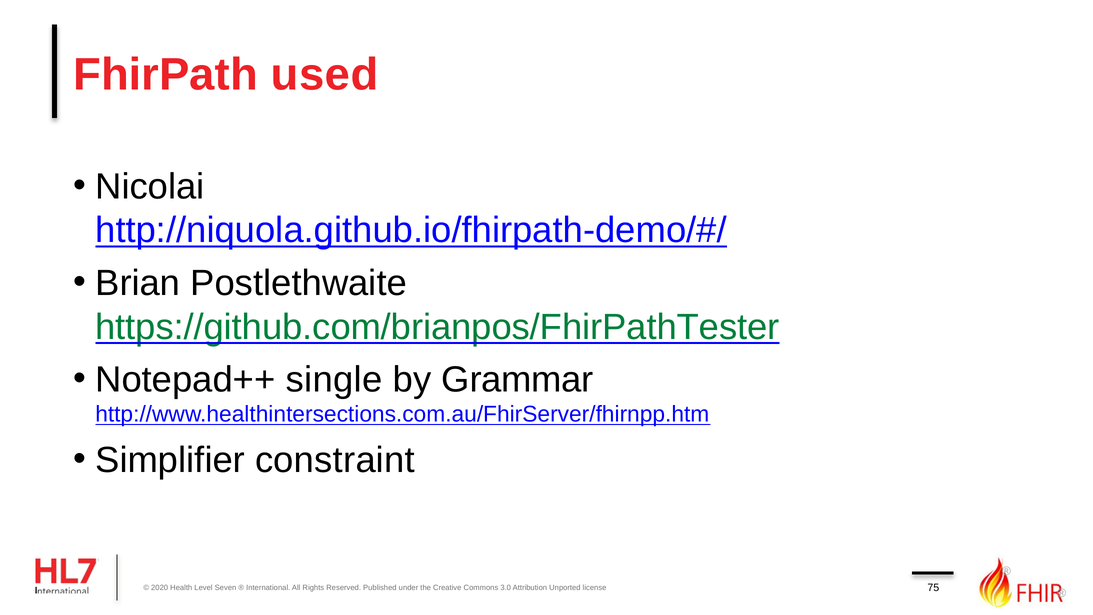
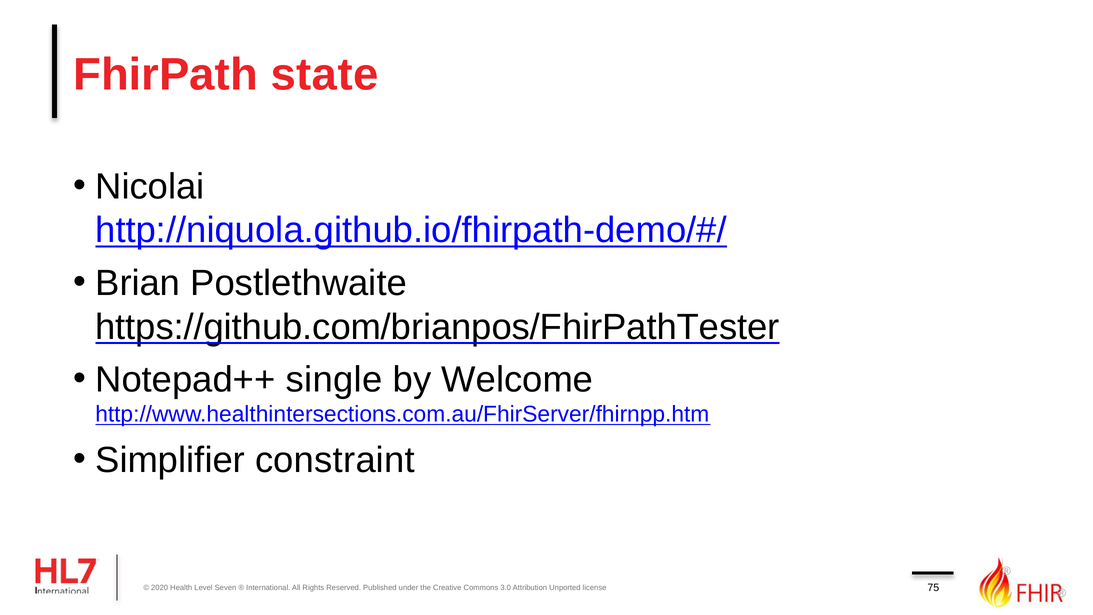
used: used -> state
https://github.com/brianpos/FhirPathTester colour: green -> black
Grammar: Grammar -> Welcome
